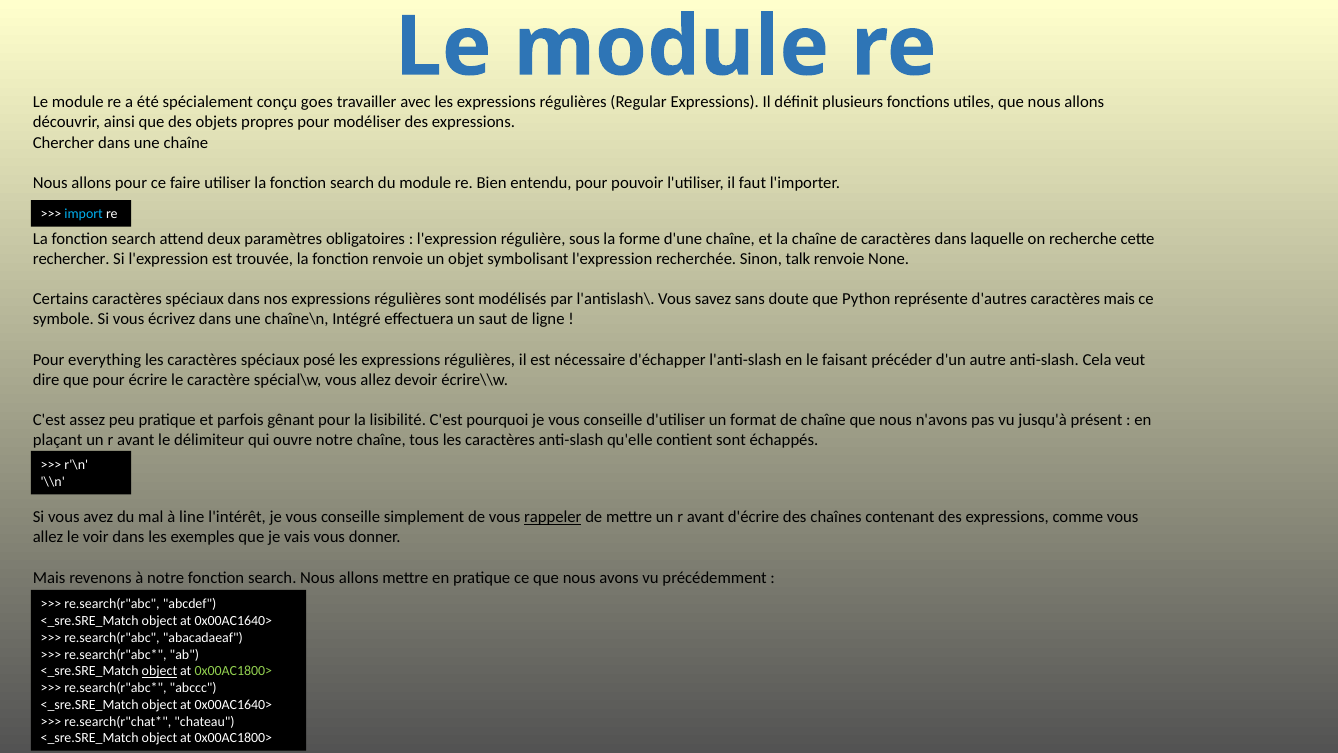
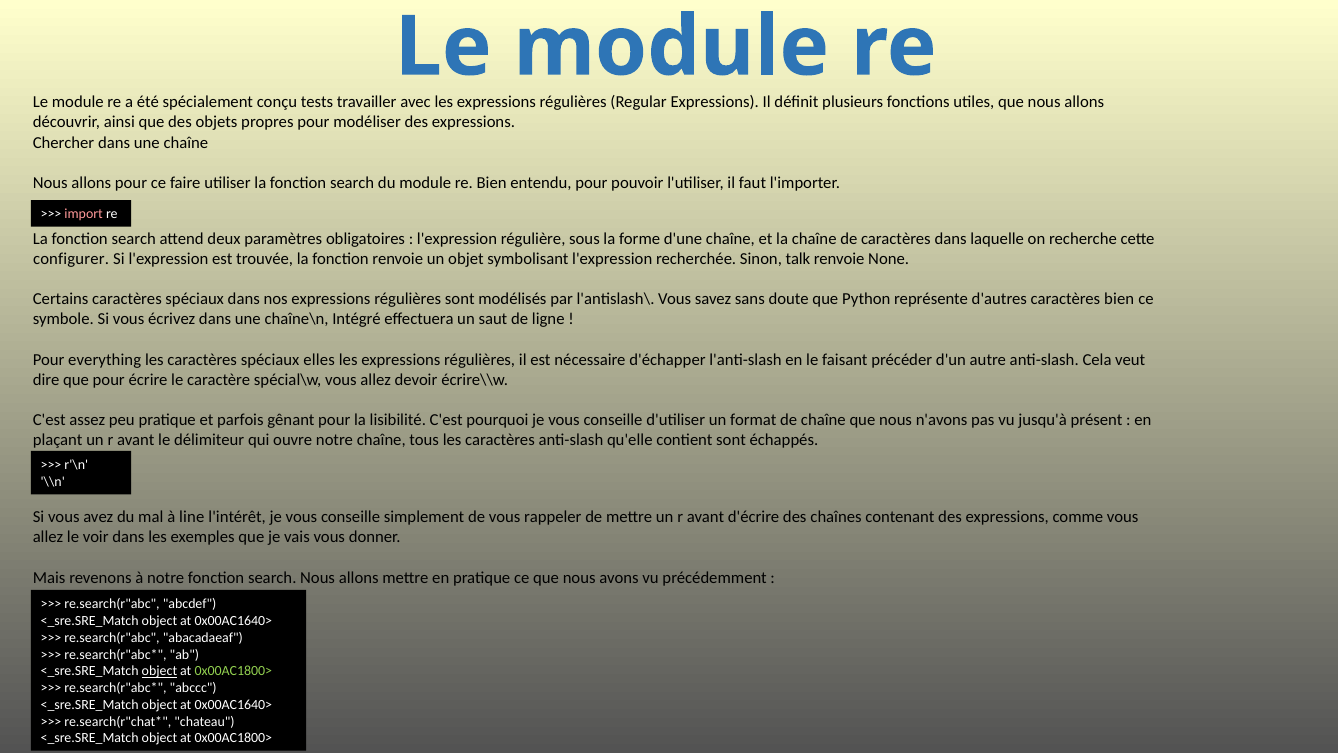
goes: goes -> tests
import colour: light blue -> pink
rechercher: rechercher -> configurer
caractères mais: mais -> bien
posé: posé -> elles
rappeler underline: present -> none
